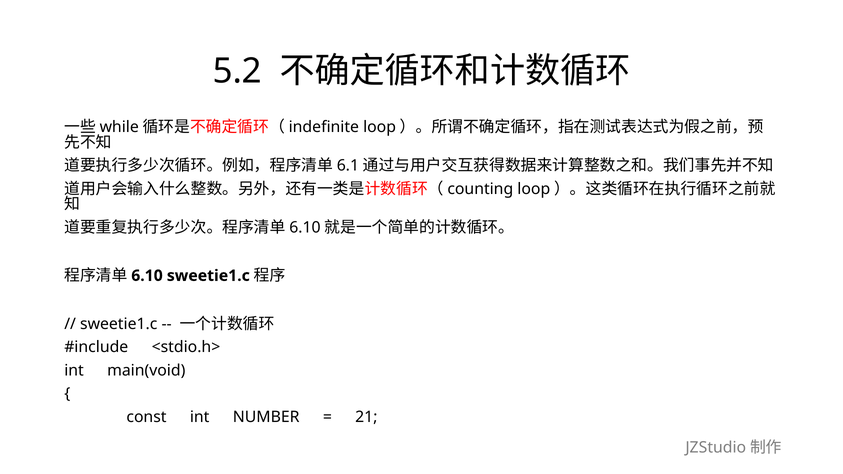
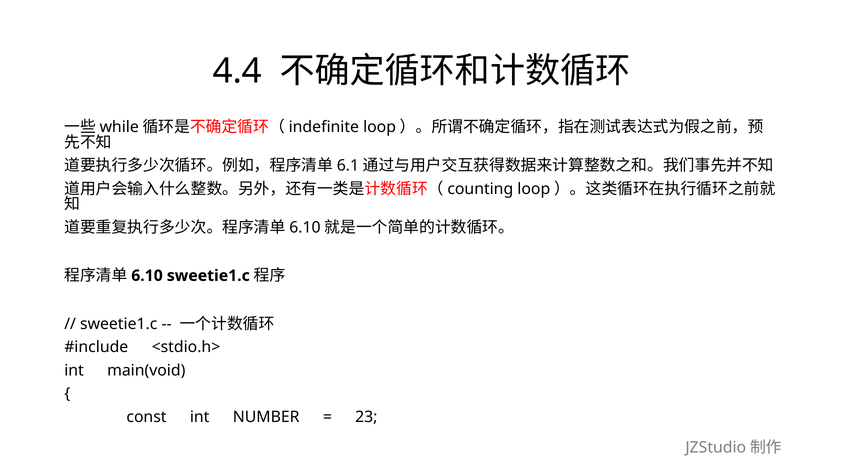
5.2: 5.2 -> 4.4
21: 21 -> 23
